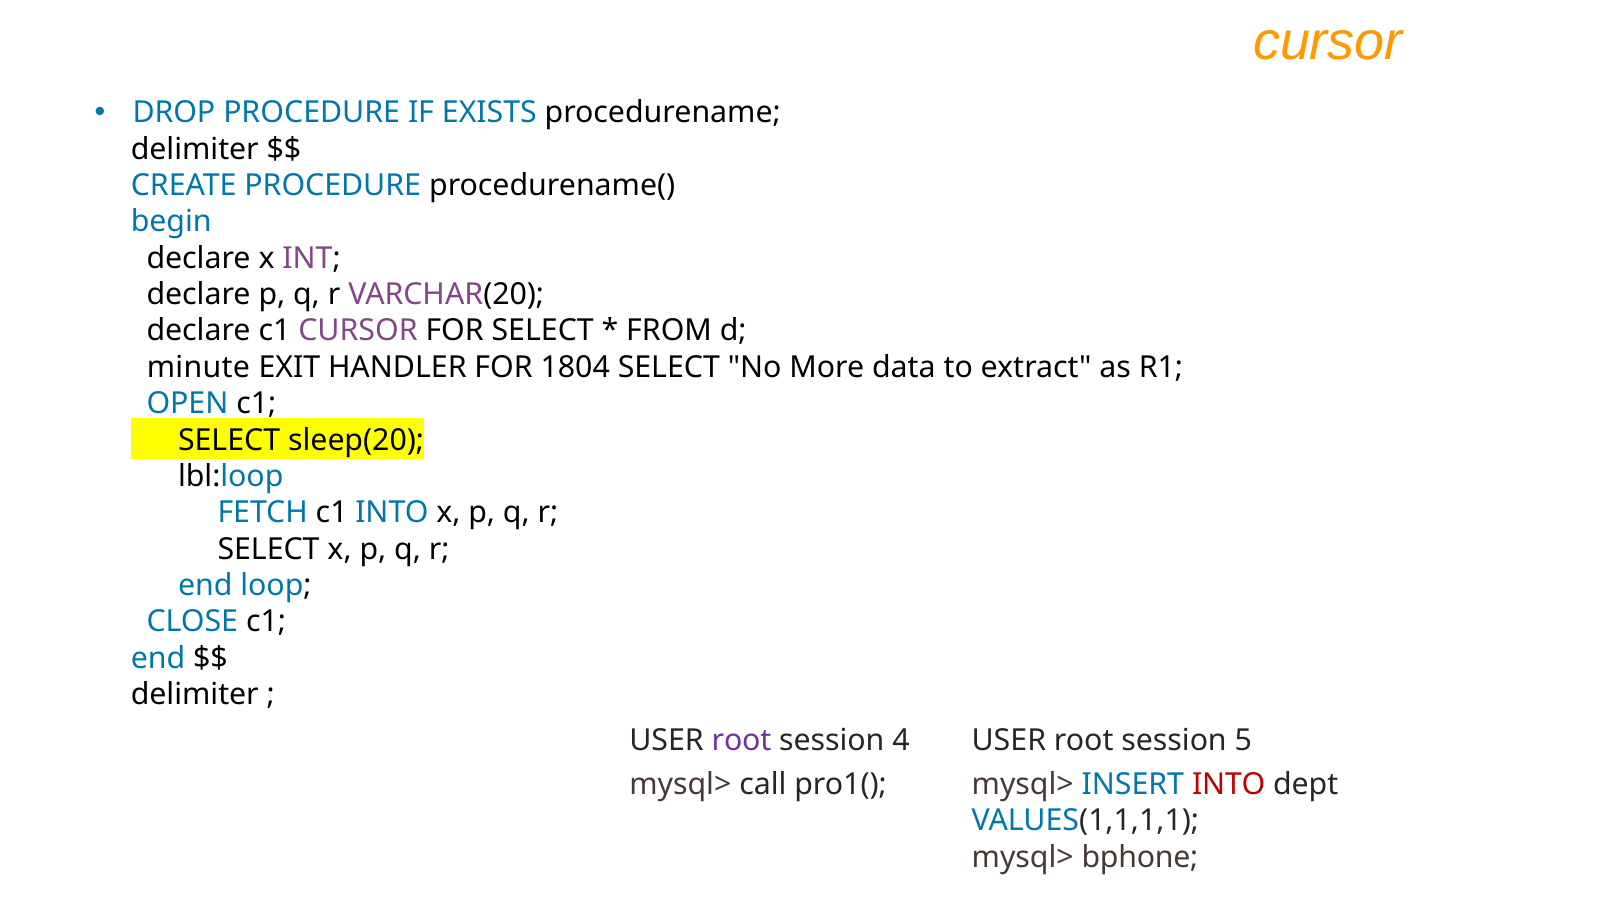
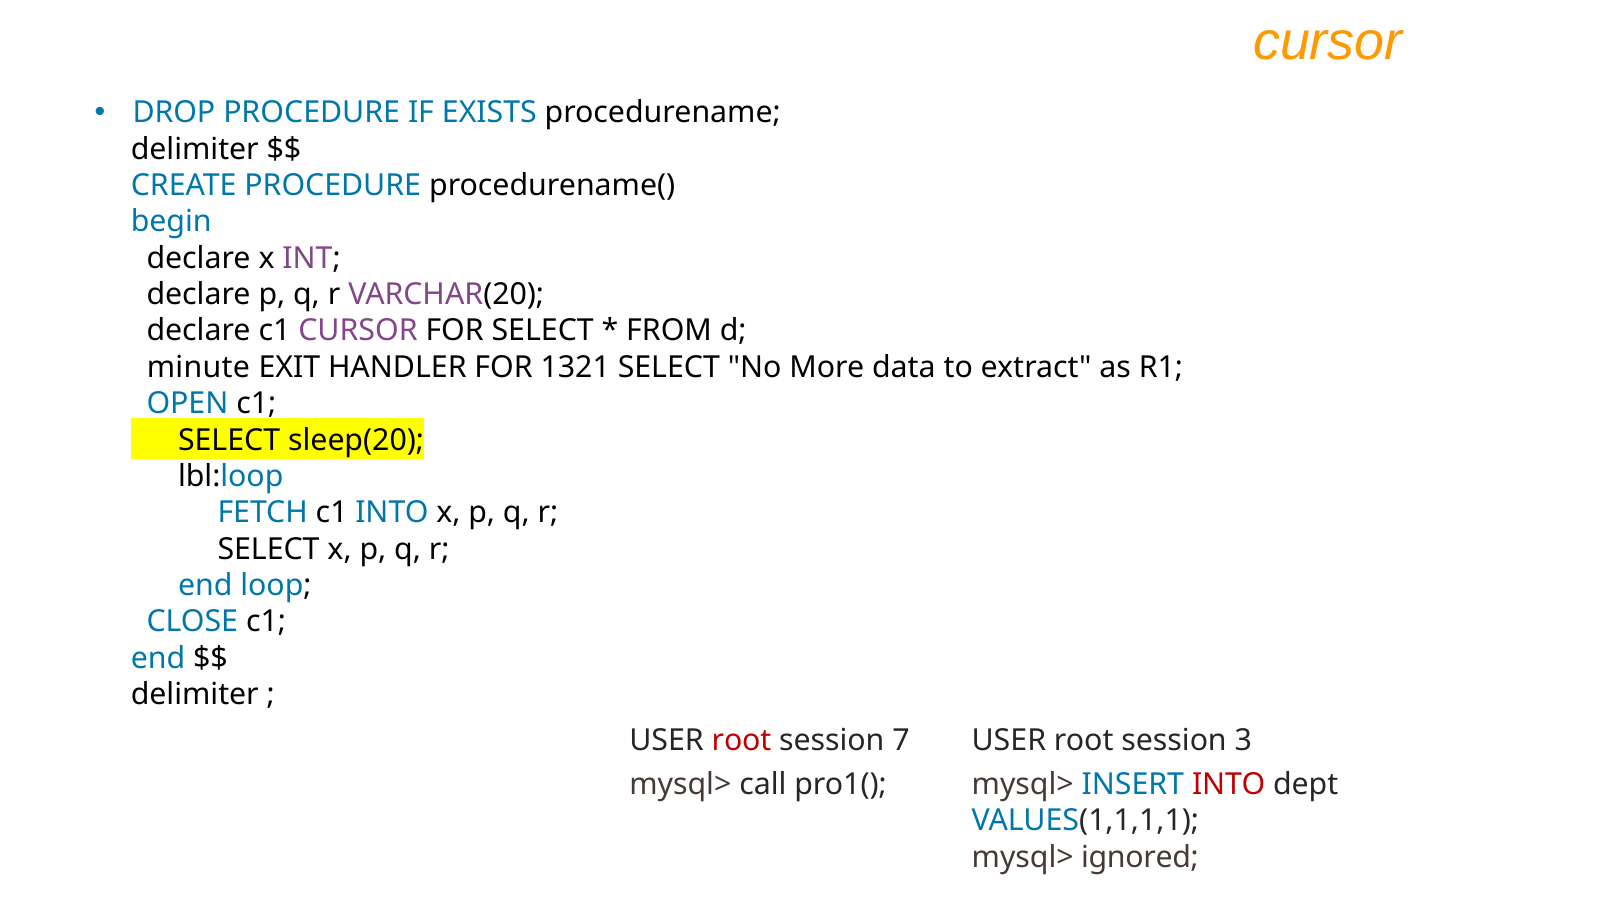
1804: 1804 -> 1321
root at (742, 741) colour: purple -> red
4: 4 -> 7
5: 5 -> 3
bphone: bphone -> ignored
